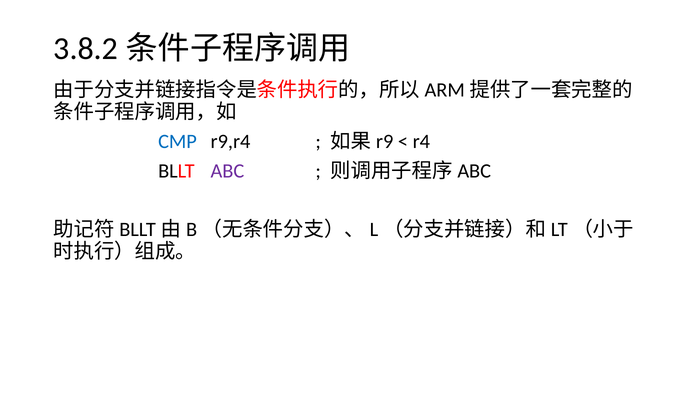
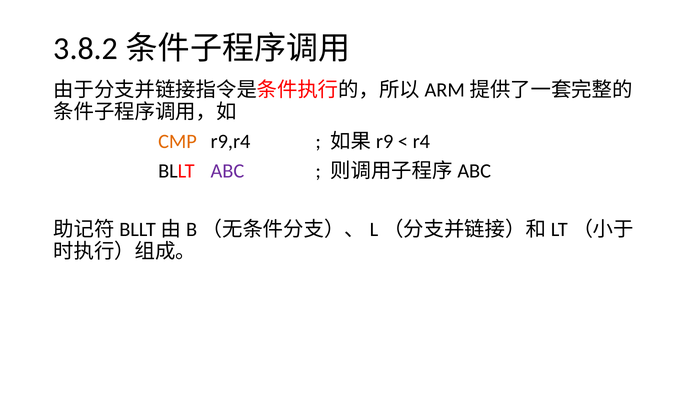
CMP colour: blue -> orange
